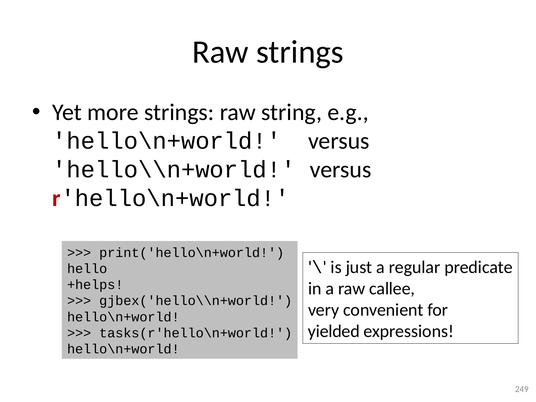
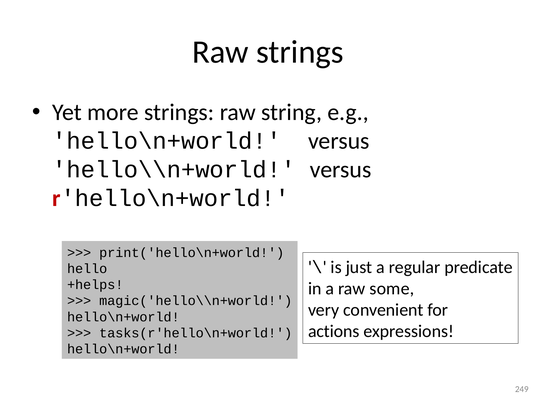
callee: callee -> some
gjbex('hello\\n+world: gjbex('hello\\n+world -> magic('hello\\n+world
yielded: yielded -> actions
